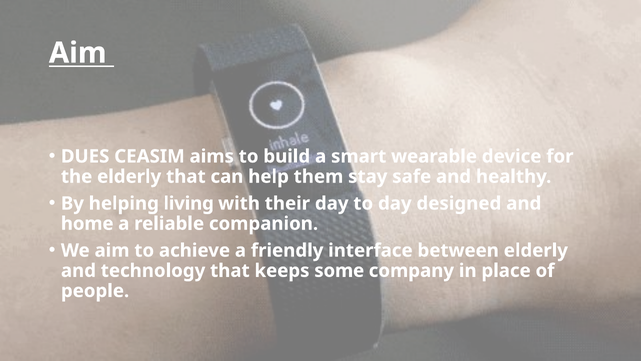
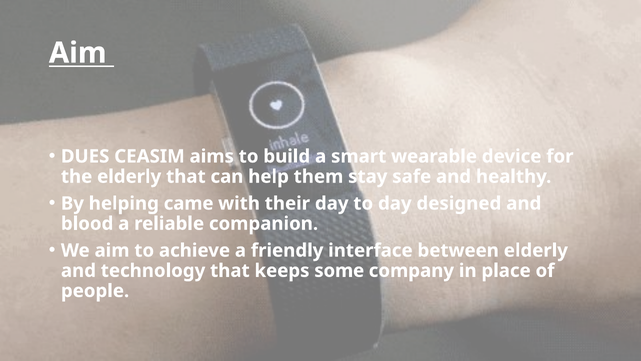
living: living -> came
home: home -> blood
